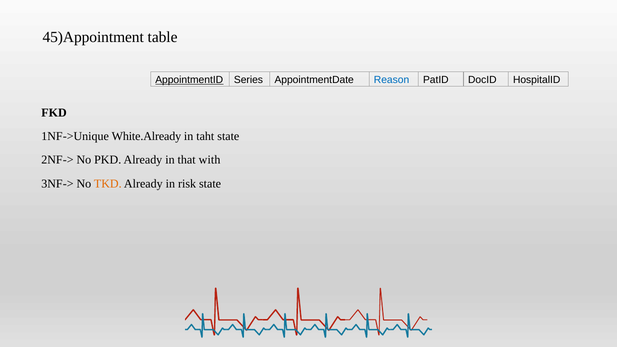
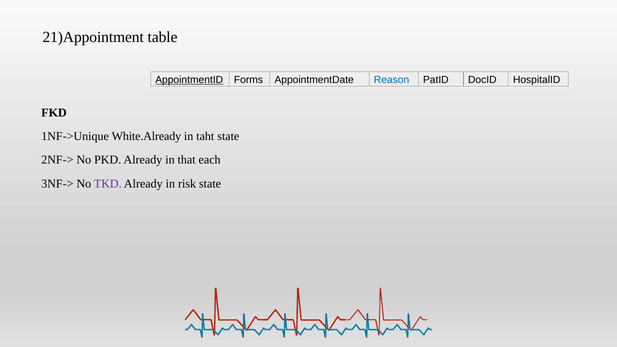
45)Appointment: 45)Appointment -> 21)Appointment
Series: Series -> Forms
with: with -> each
TKD colour: orange -> purple
